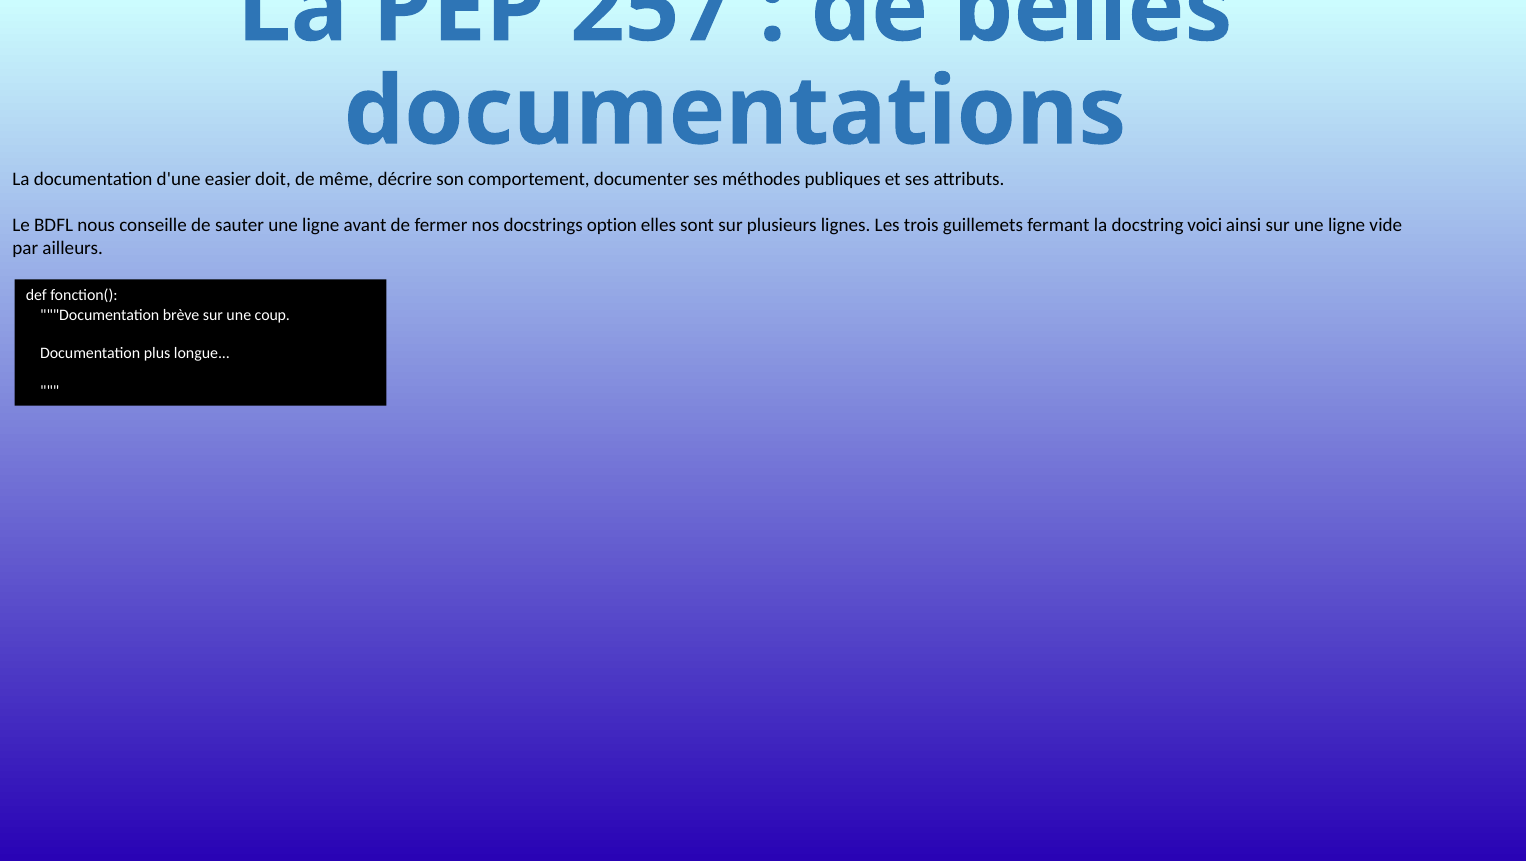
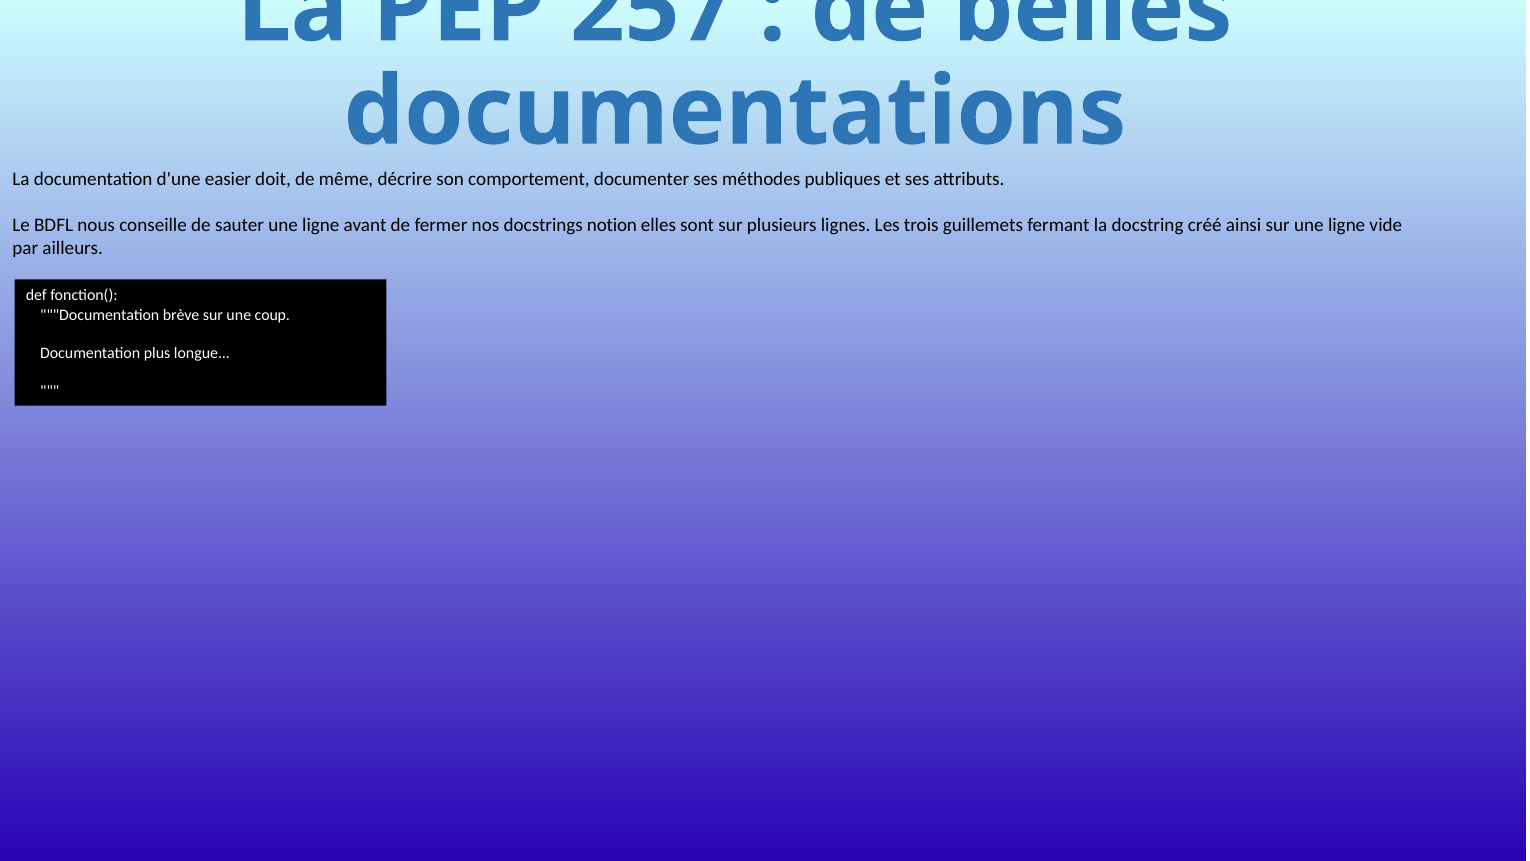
option: option -> notion
voici: voici -> créé
